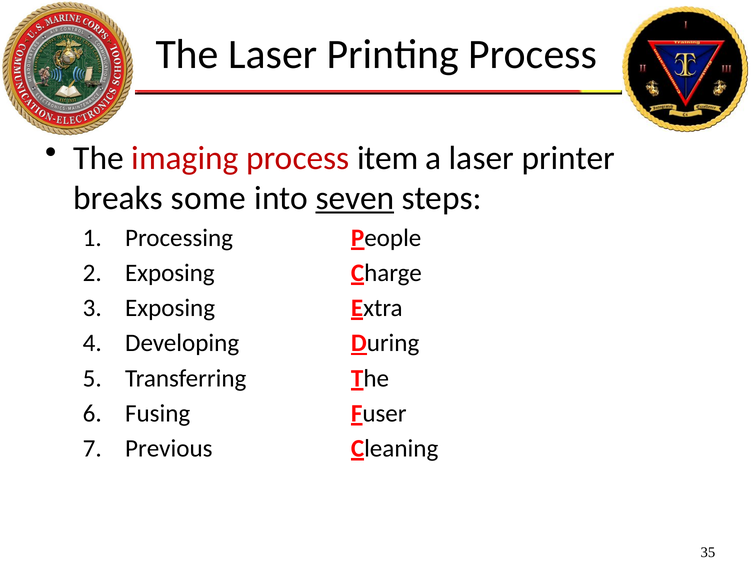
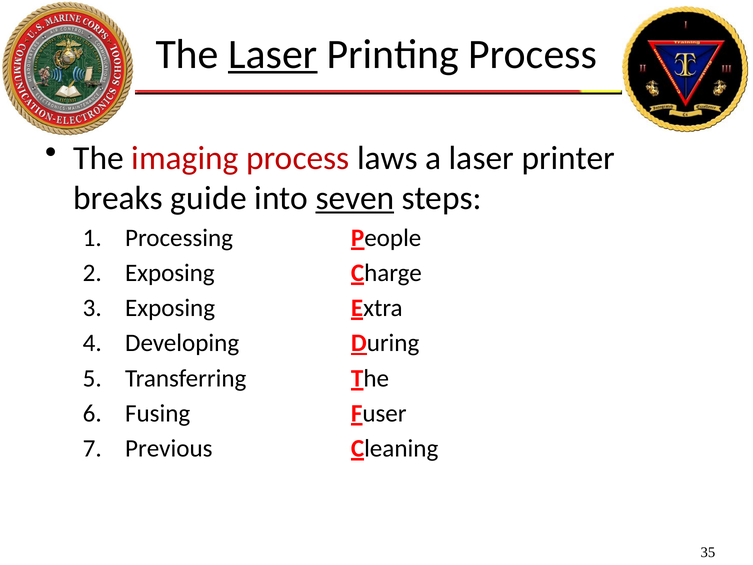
Laser at (273, 54) underline: none -> present
item: item -> laws
some: some -> guide
